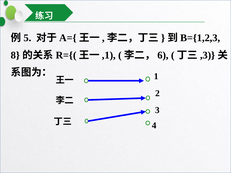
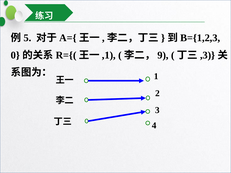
8: 8 -> 0
6: 6 -> 9
